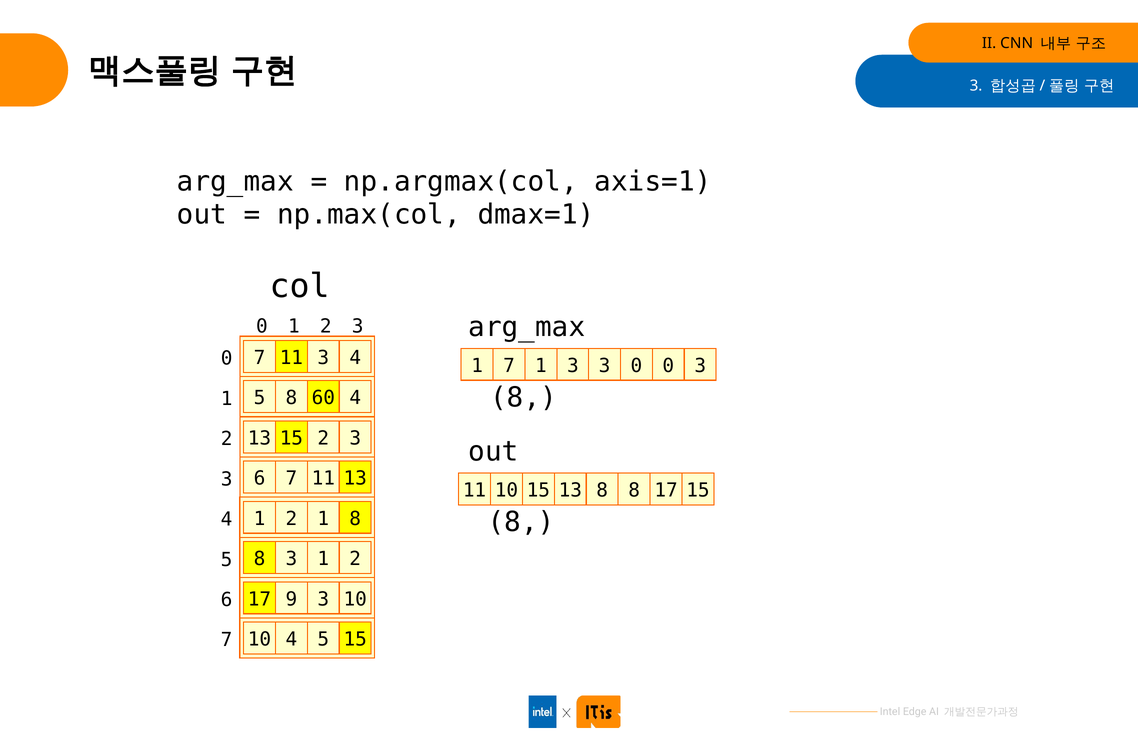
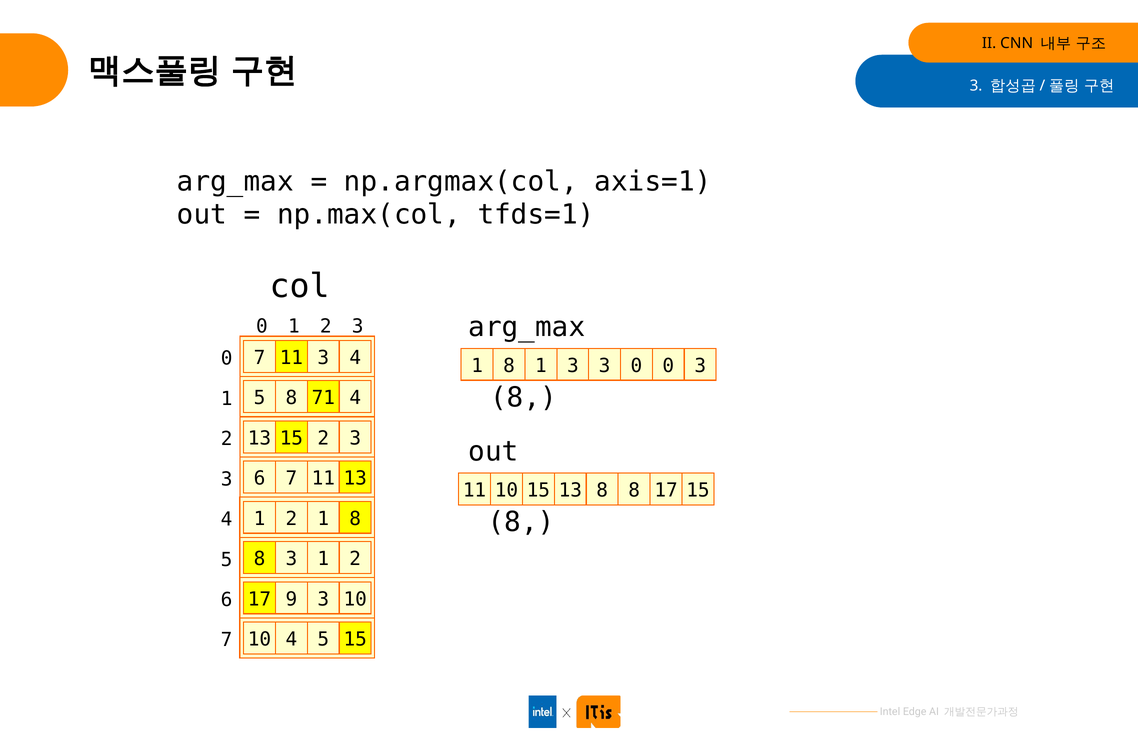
dmax=1: dmax=1 -> tfds=1
7 at (509, 366): 7 -> 8
60: 60 -> 71
